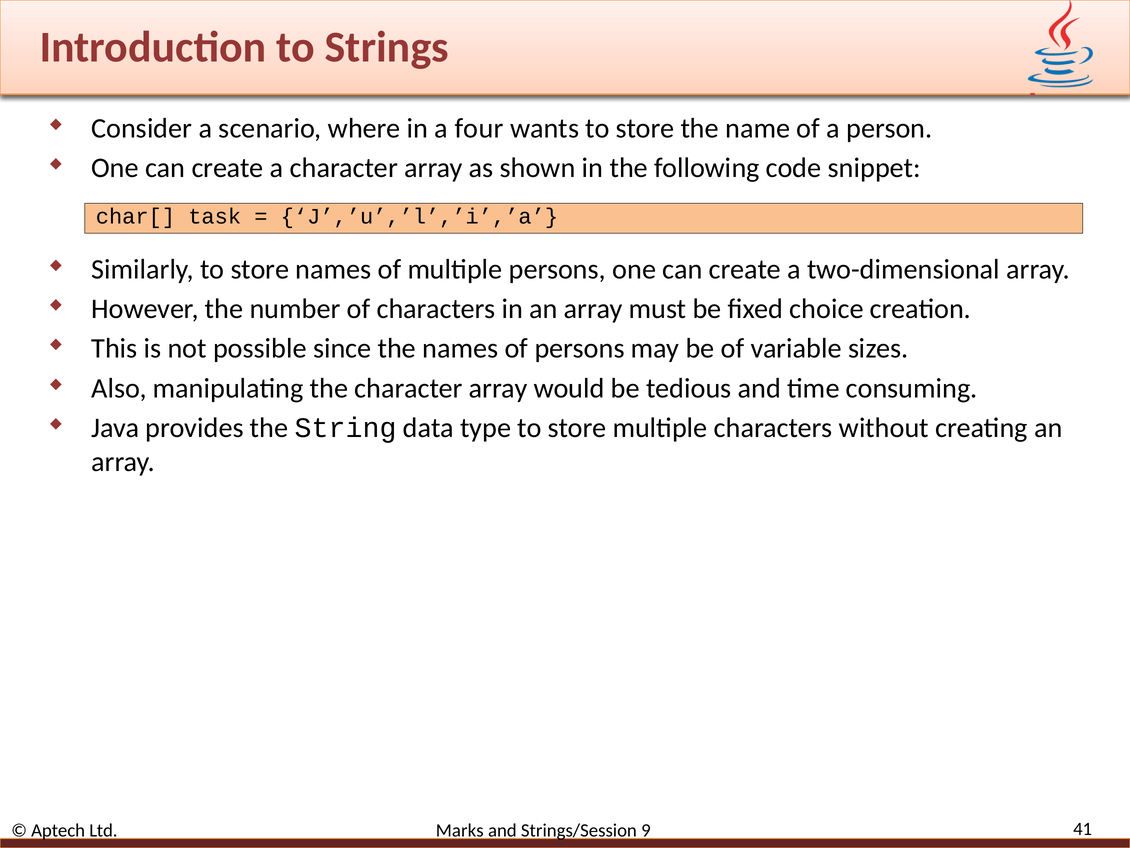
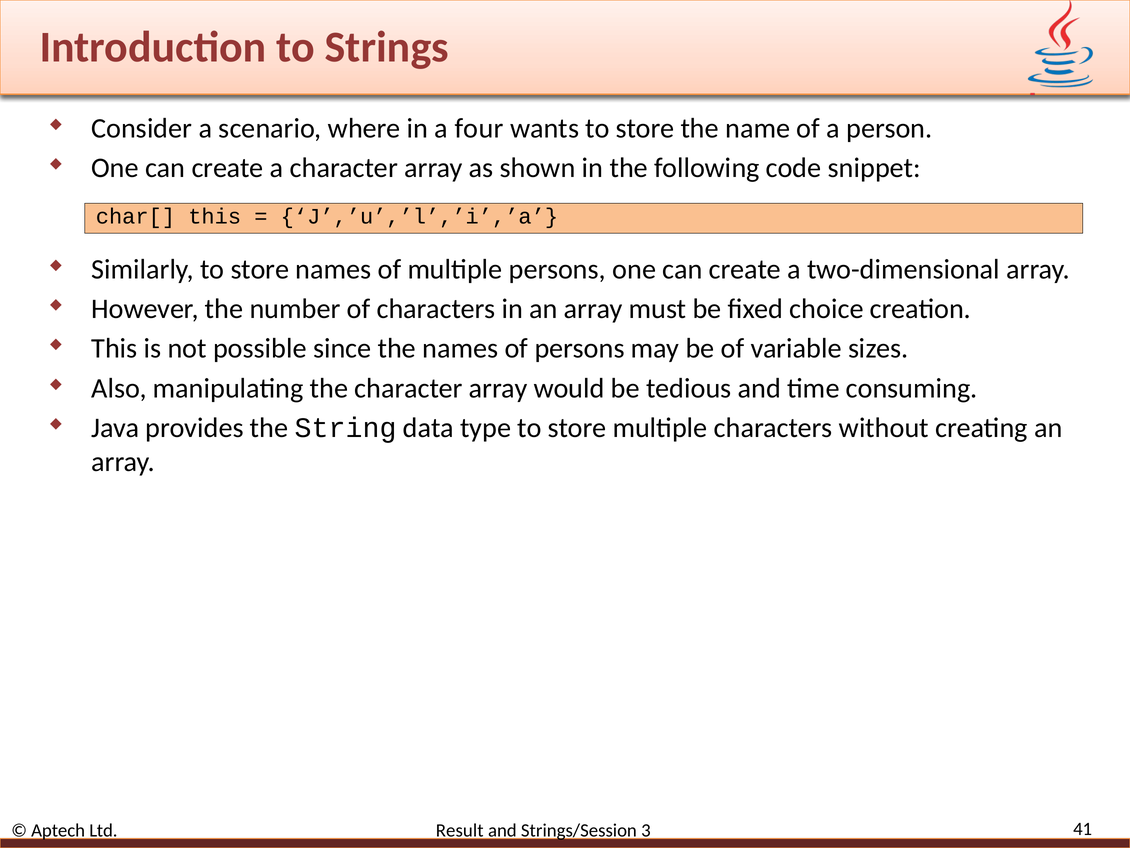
char[ task: task -> this
Marks: Marks -> Result
9: 9 -> 3
